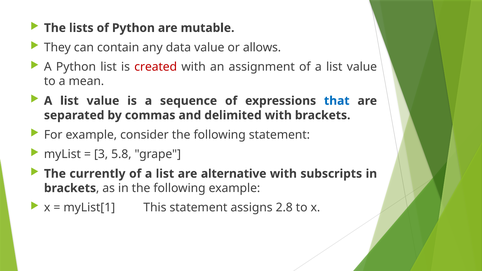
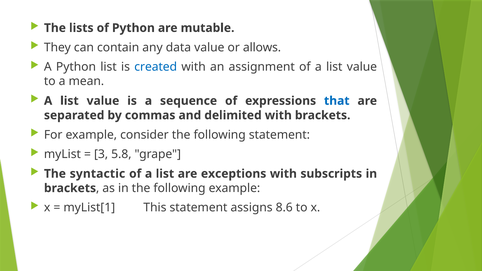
created colour: red -> blue
currently: currently -> syntactic
alternative: alternative -> exceptions
2.8: 2.8 -> 8.6
